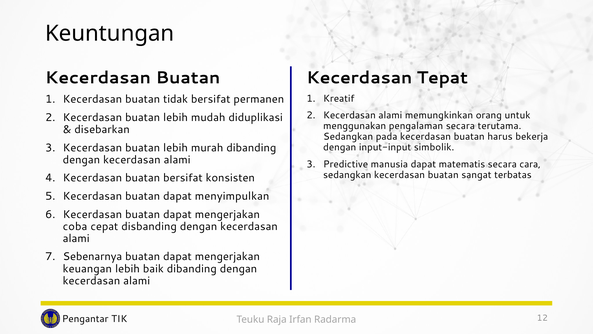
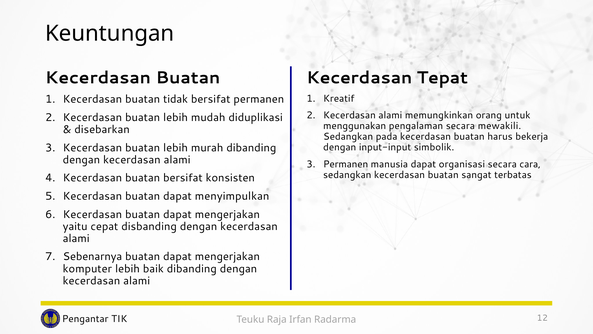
terutama: terutama -> mewakili
Predictive at (346, 164): Predictive -> Permanen
matematis: matematis -> organisasi
coba: coba -> yaitu
keuangan: keuangan -> komputer
